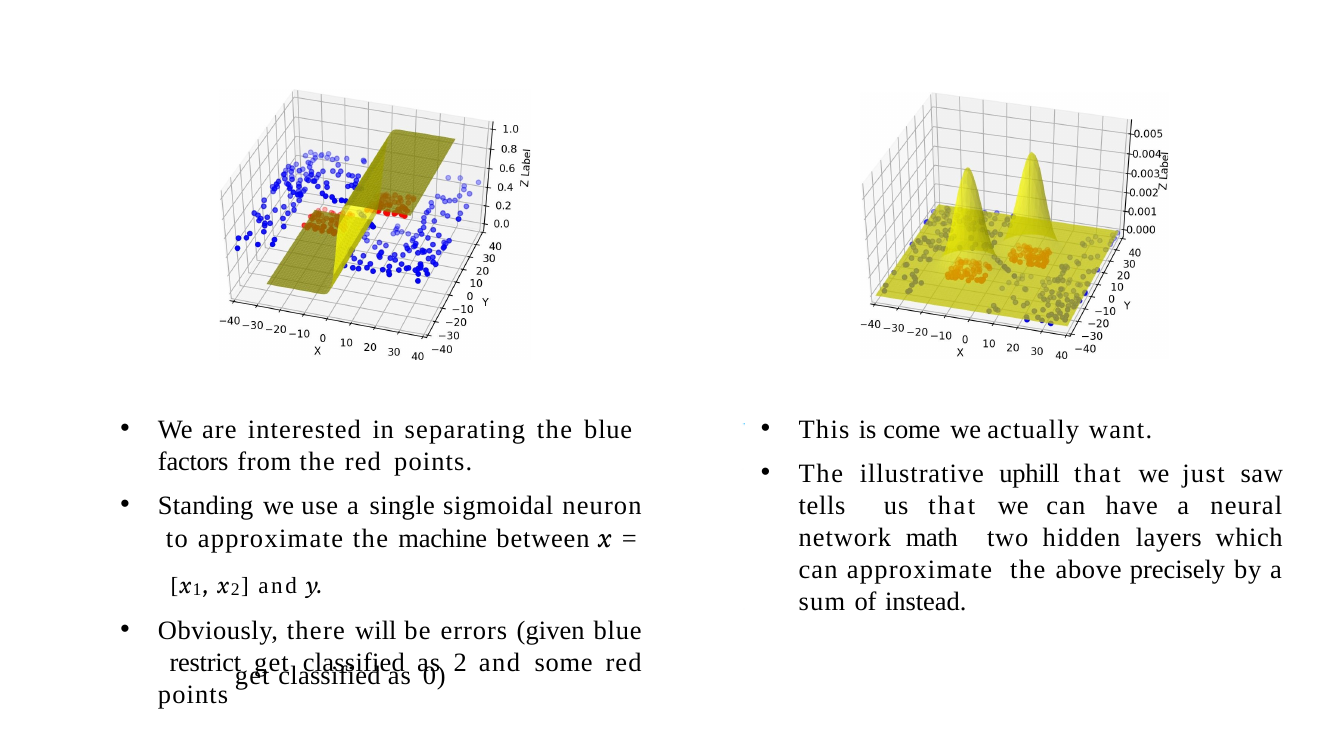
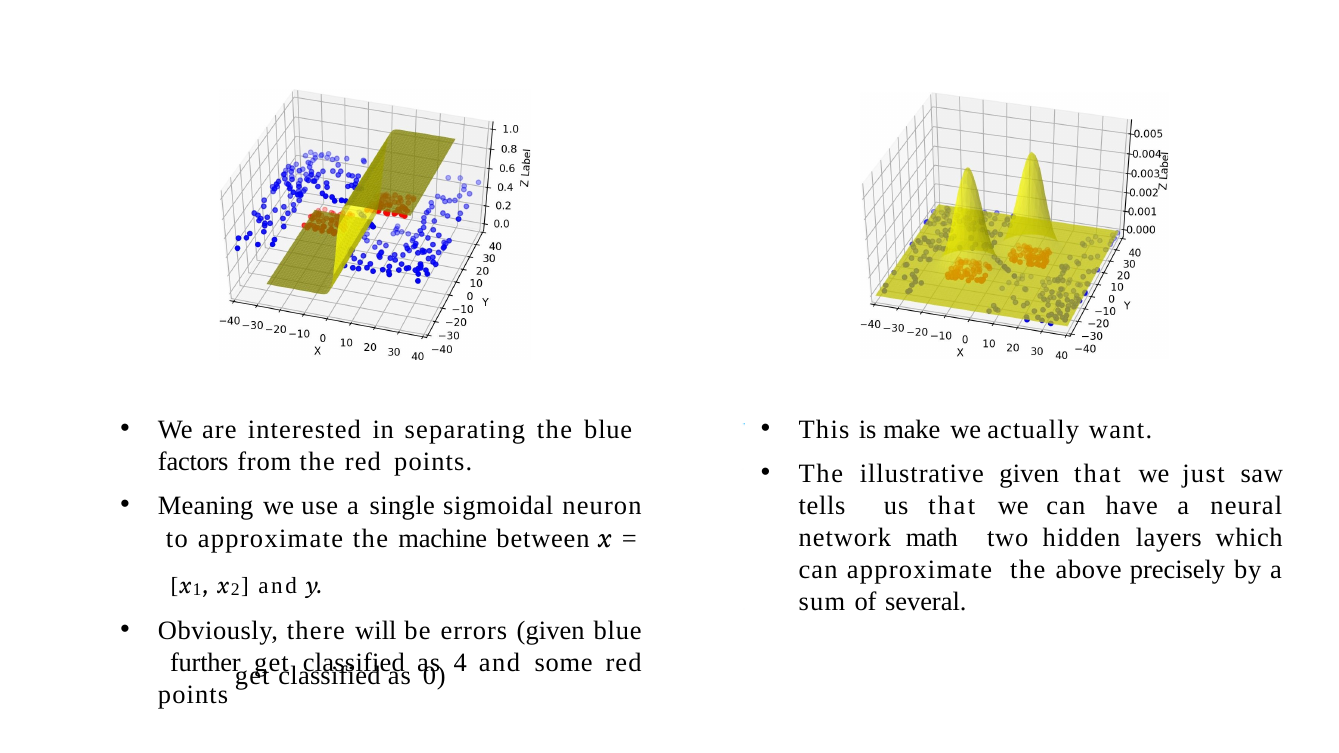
come: come -> make
illustrative uphill: uphill -> given
Standing: Standing -> Meaning
instead: instead -> several
restrict: restrict -> further
2: 2 -> 4
